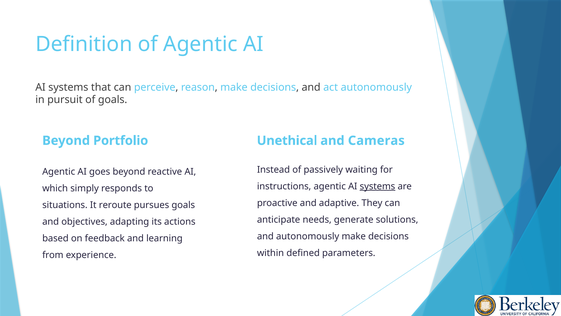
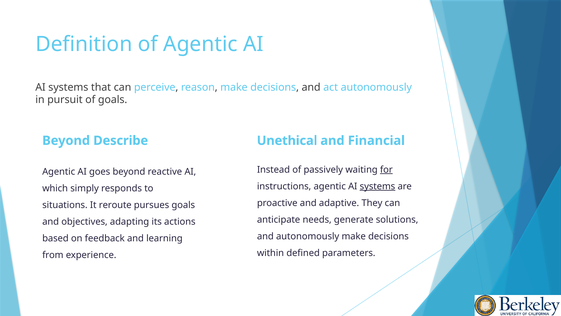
Portfolio: Portfolio -> Describe
Cameras: Cameras -> Financial
for underline: none -> present
